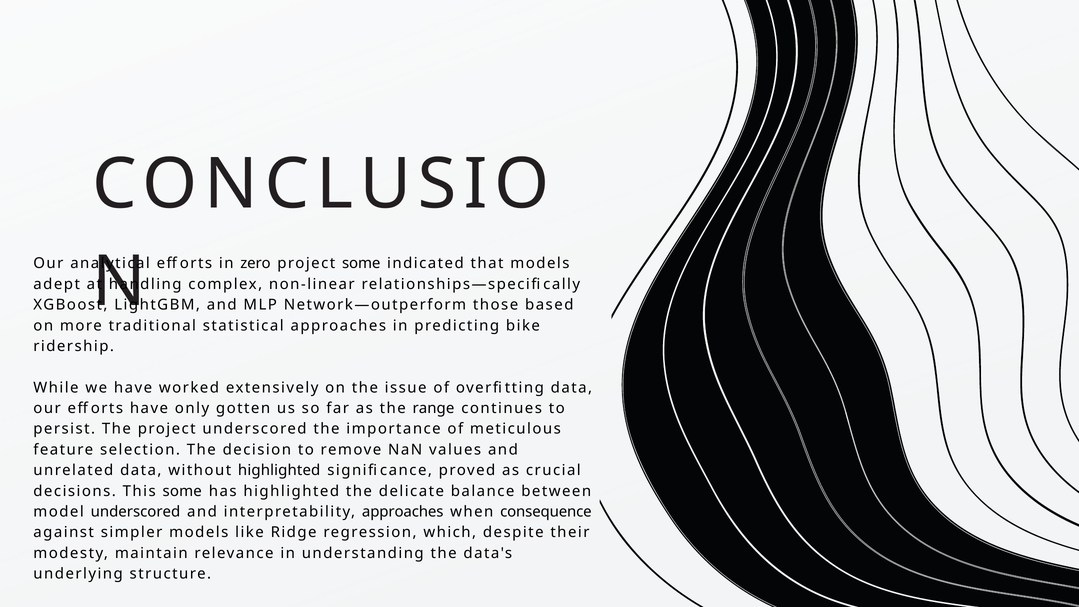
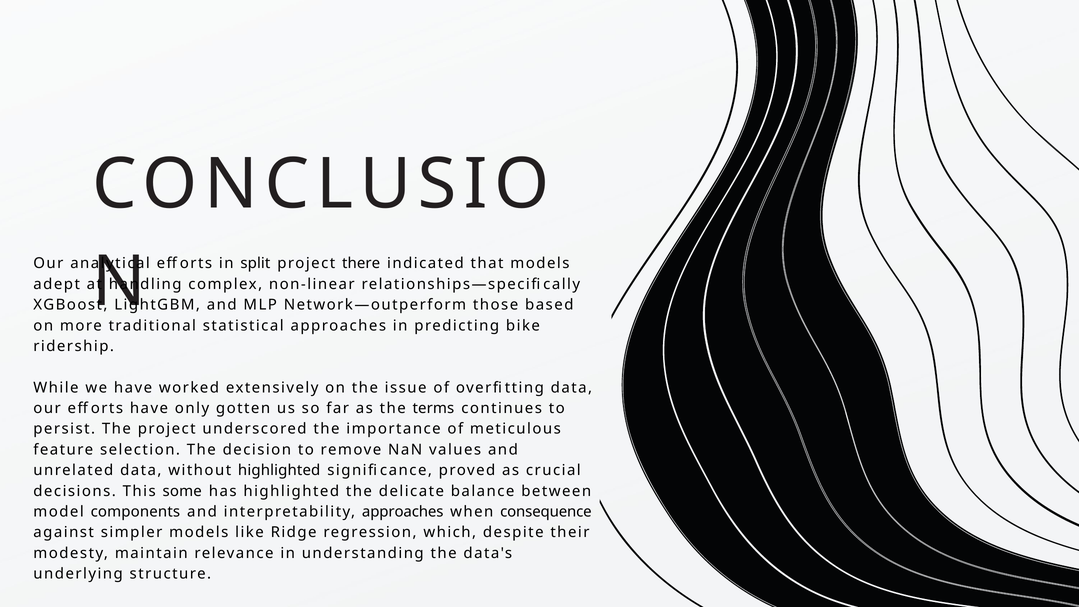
zero: zero -> split
project some: some -> there
range: range -> terms
model underscored: underscored -> components
